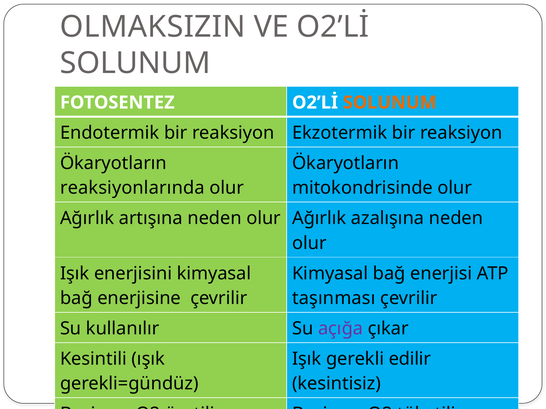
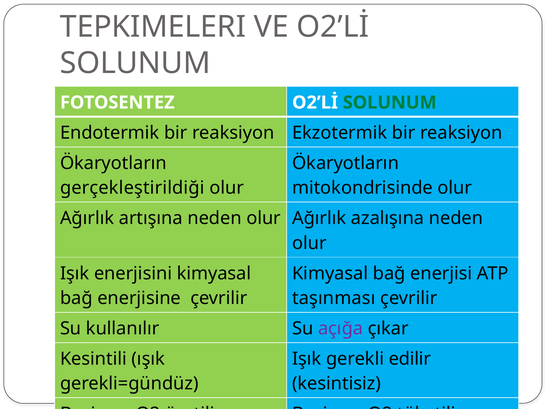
OLMAKSIZIN: OLMAKSIZIN -> TEPKIMELERI
SOLUNUM at (390, 103) colour: orange -> green
reaksiyonlarında: reaksiyonlarında -> gerçekleştirildiği
